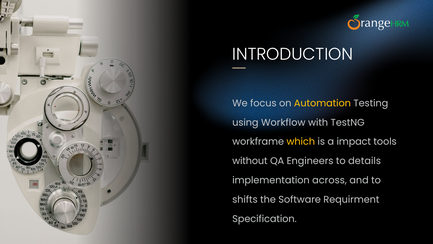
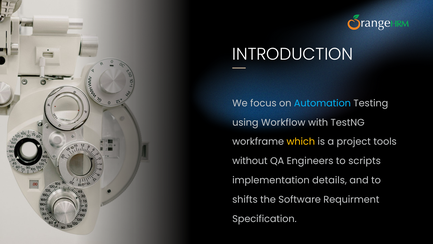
Automation colour: yellow -> light blue
impact: impact -> project
details: details -> scripts
across: across -> details
